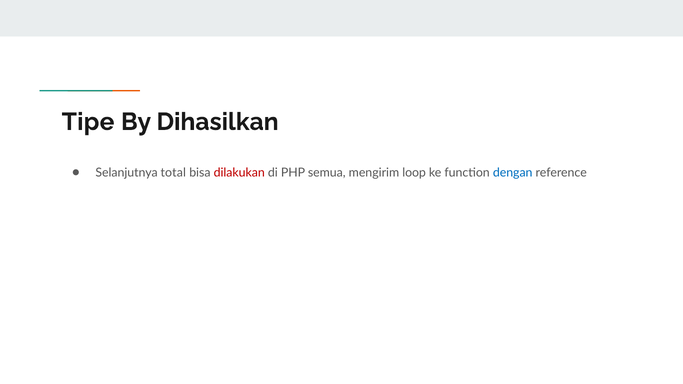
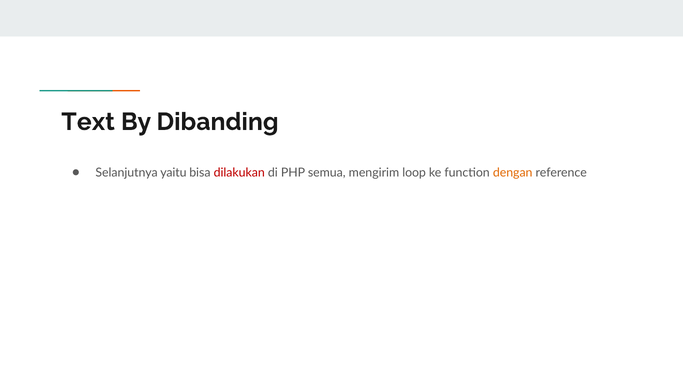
Tipe: Tipe -> Text
Dihasilkan: Dihasilkan -> Dibanding
total: total -> yaitu
dengan colour: blue -> orange
